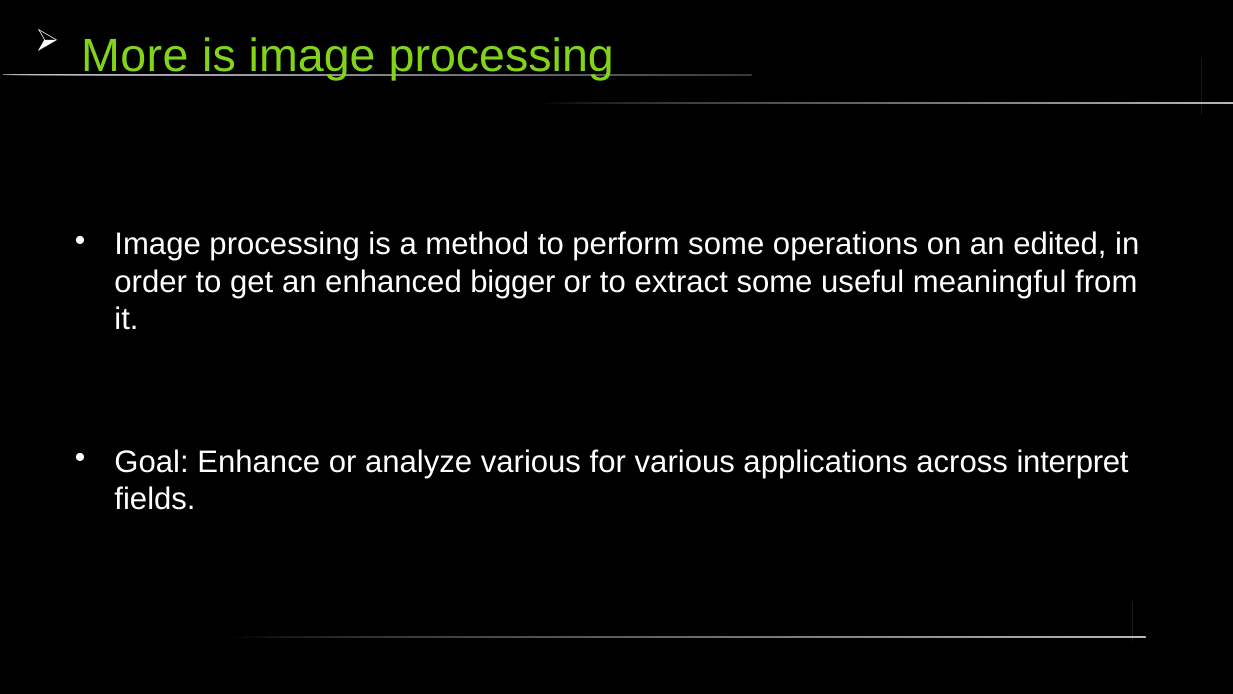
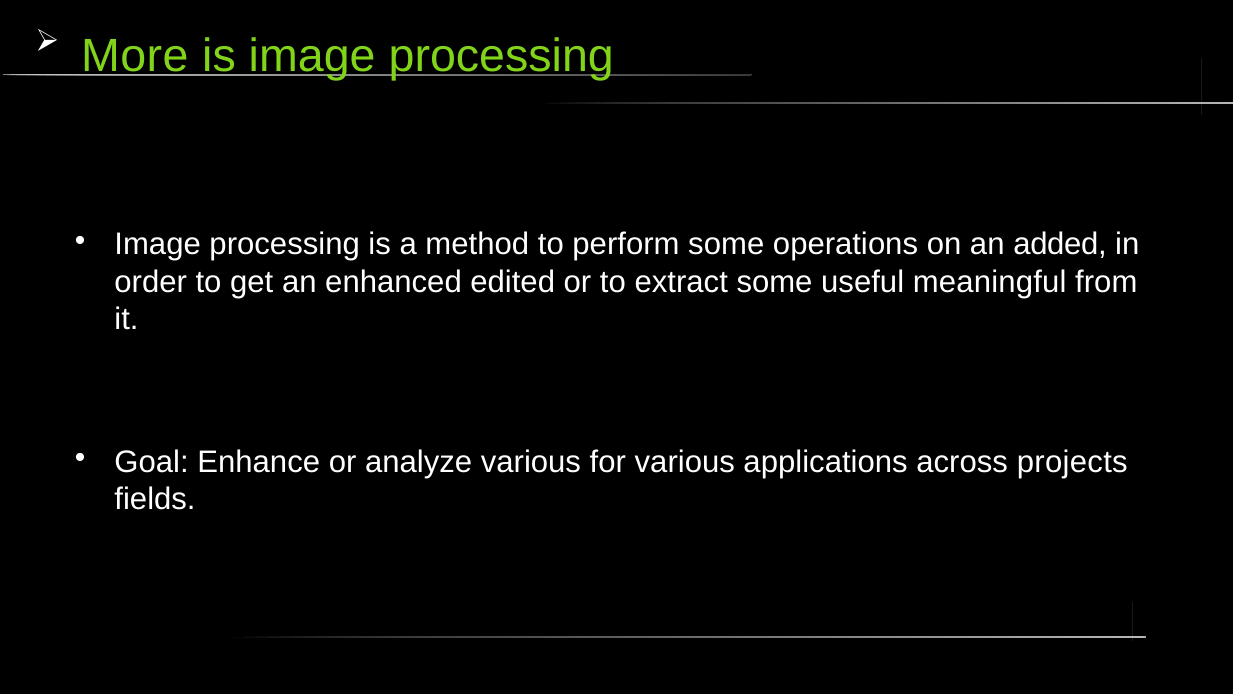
edited: edited -> added
bigger: bigger -> edited
interpret: interpret -> projects
